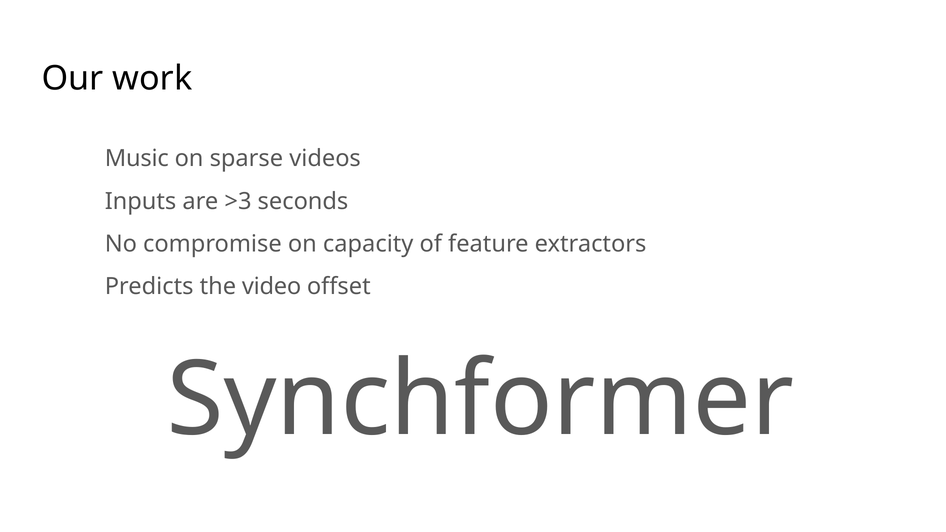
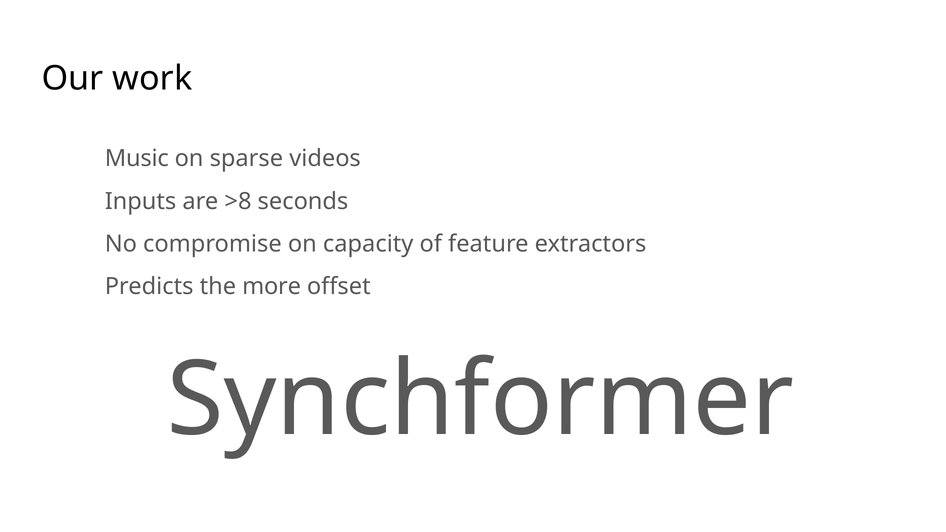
>3: >3 -> >8
video: video -> more
